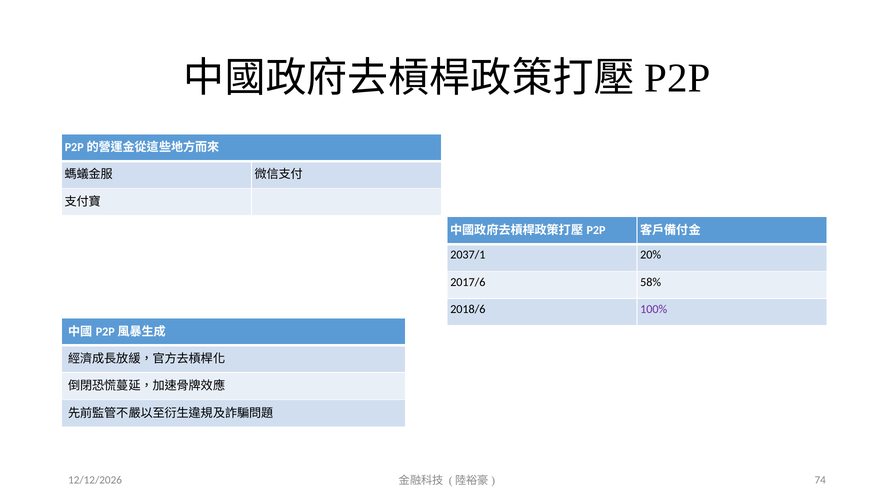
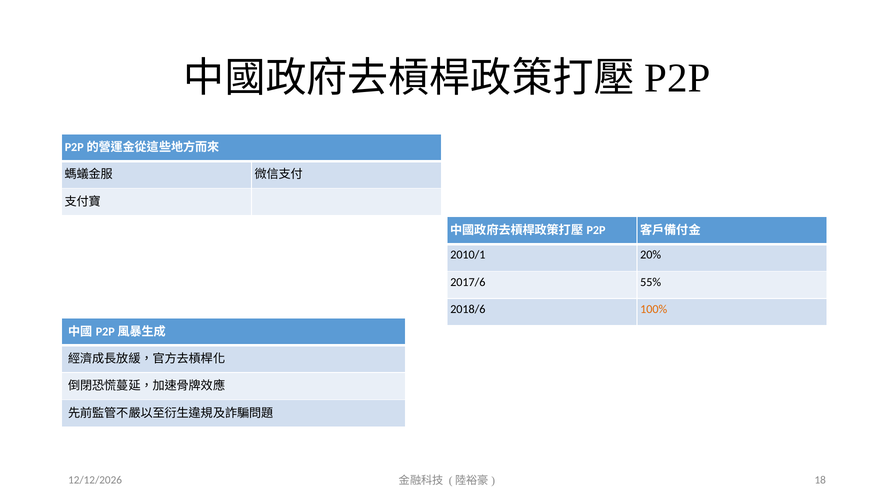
2037/1: 2037/1 -> 2010/1
58%: 58% -> 55%
100% colour: purple -> orange
74: 74 -> 18
